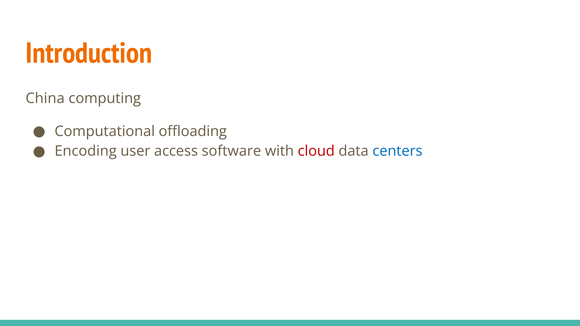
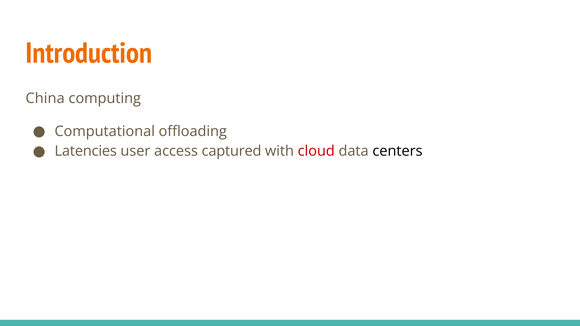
Encoding: Encoding -> Latencies
software: software -> captured
centers colour: blue -> black
